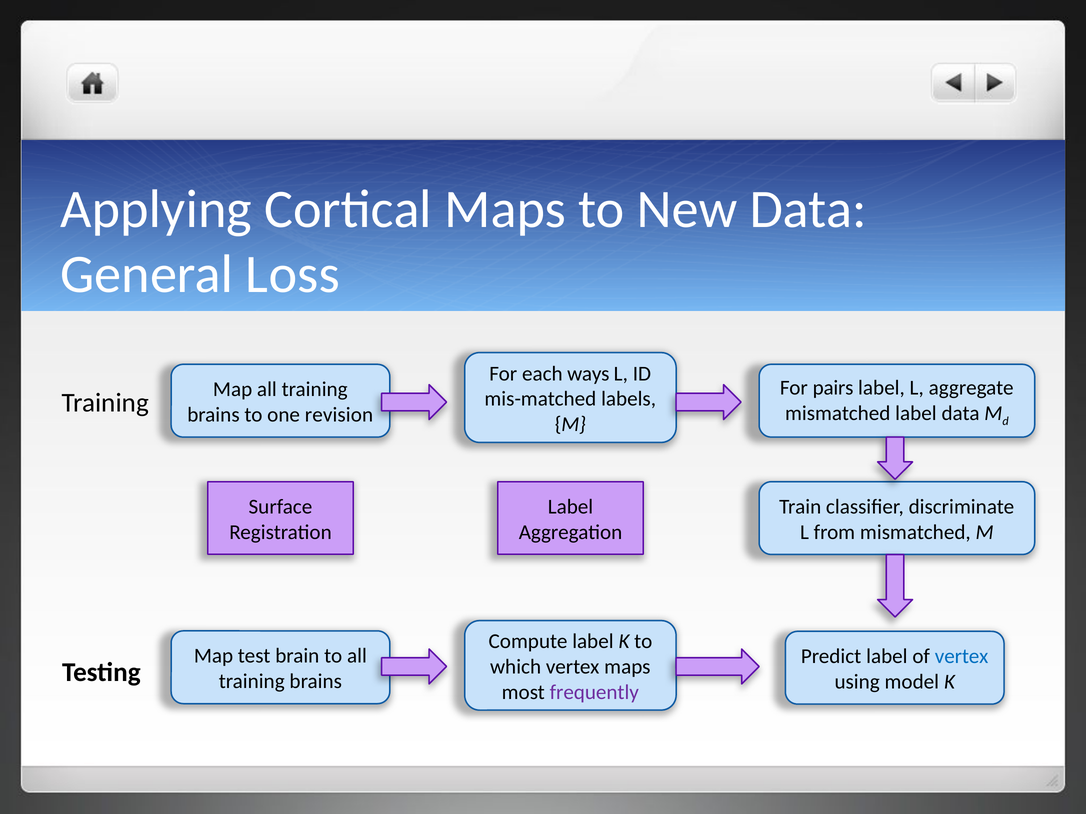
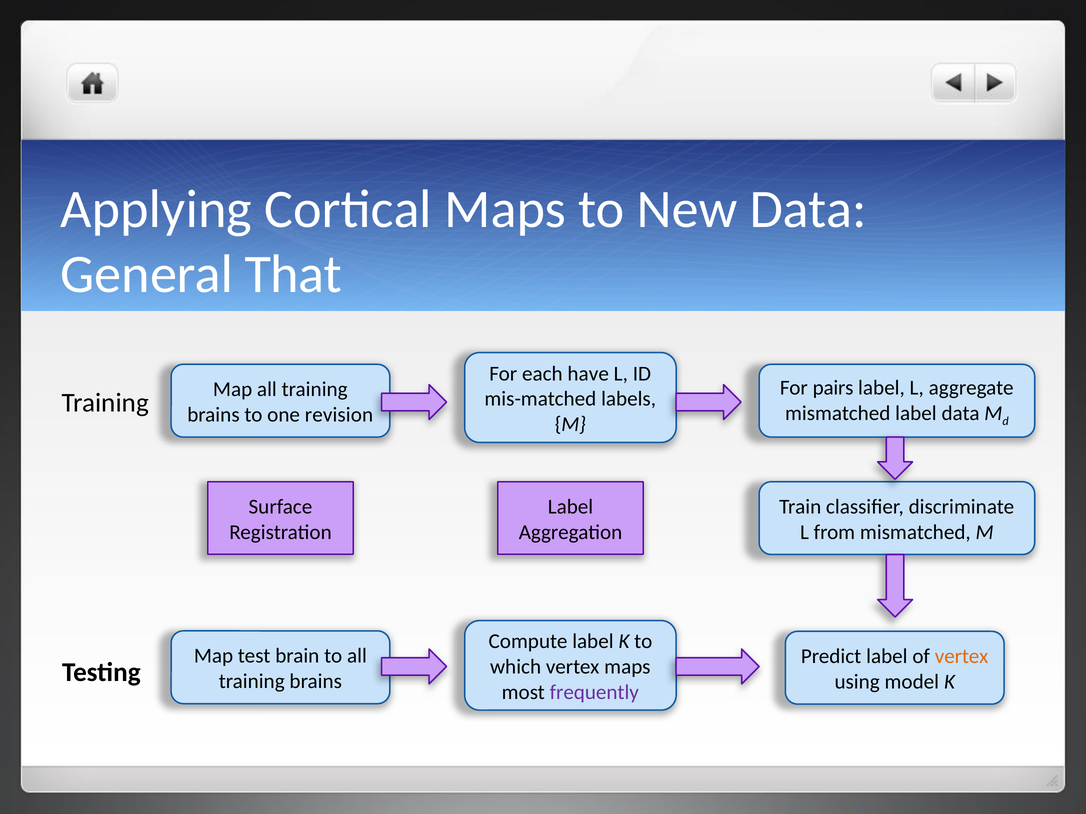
Loss: Loss -> That
ways: ways -> have
vertex at (962, 657) colour: blue -> orange
